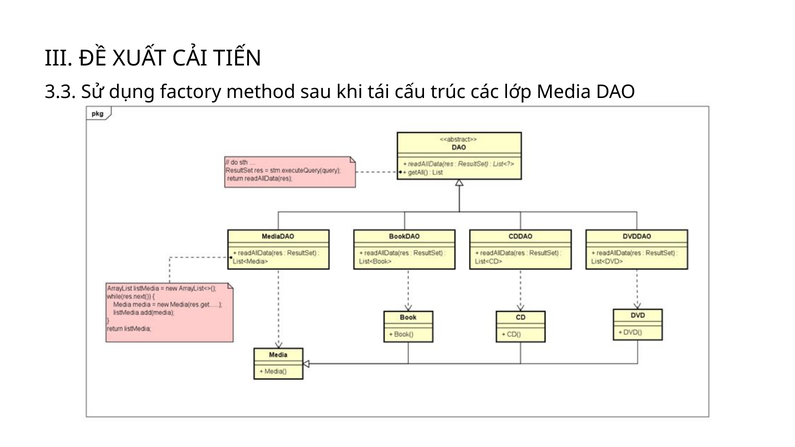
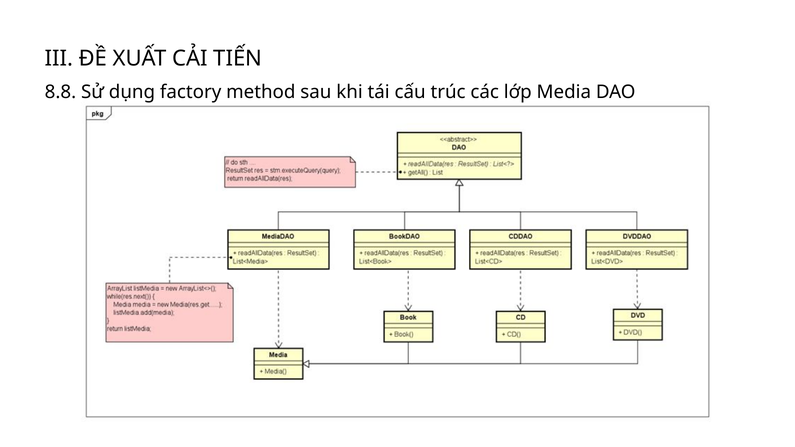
3.3: 3.3 -> 8.8
